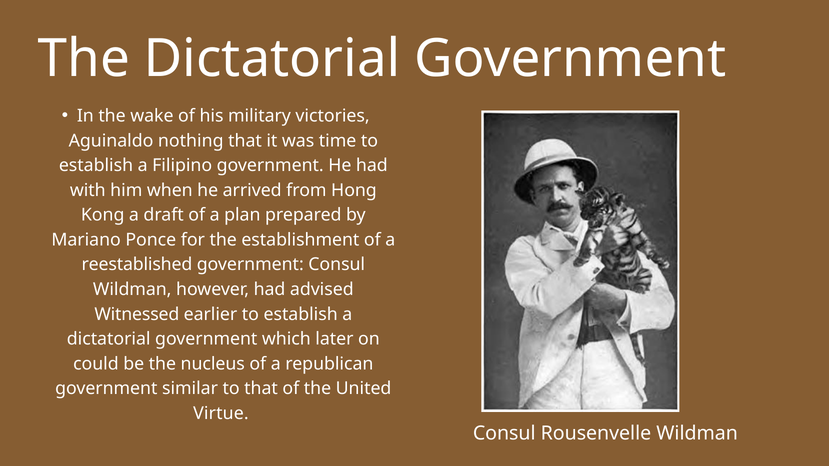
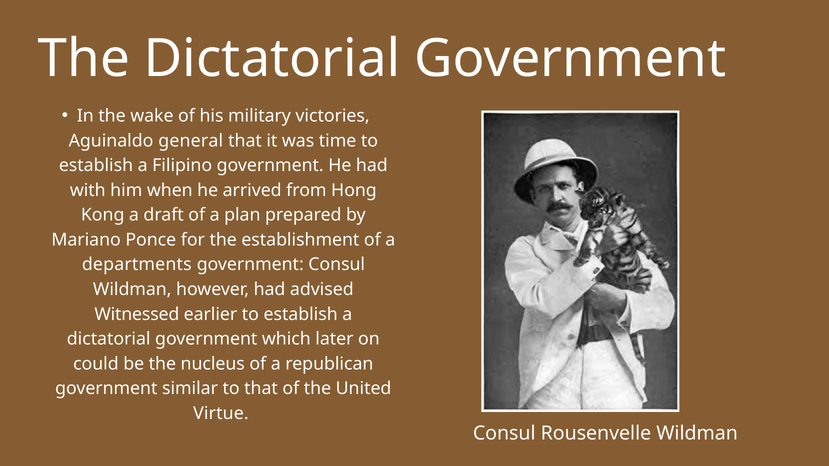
nothing: nothing -> general
reestablished: reestablished -> departments
